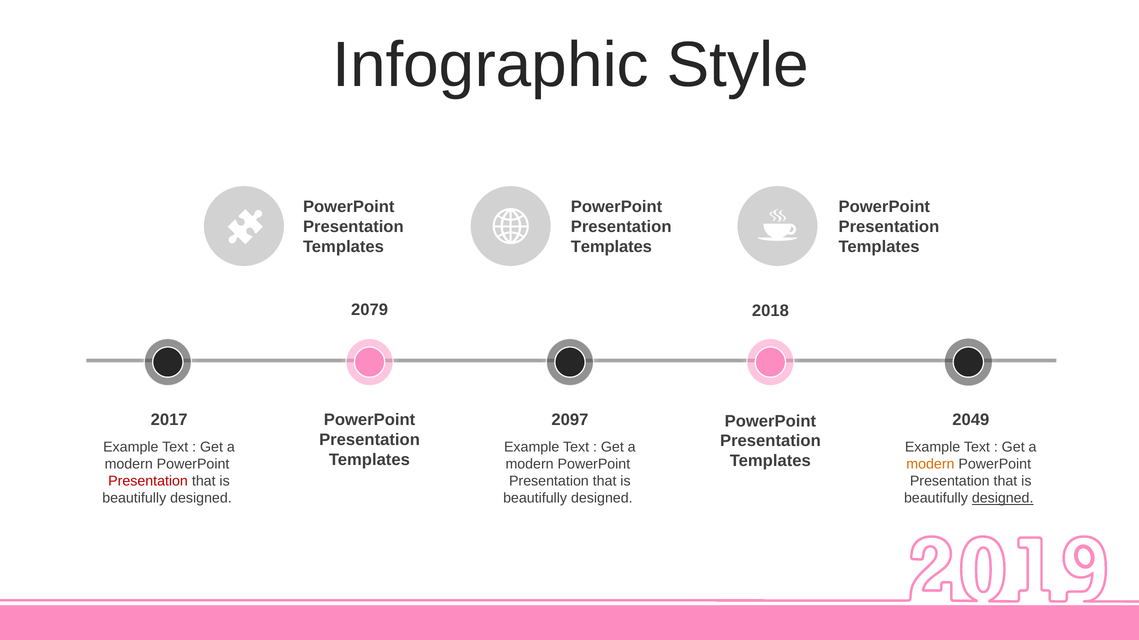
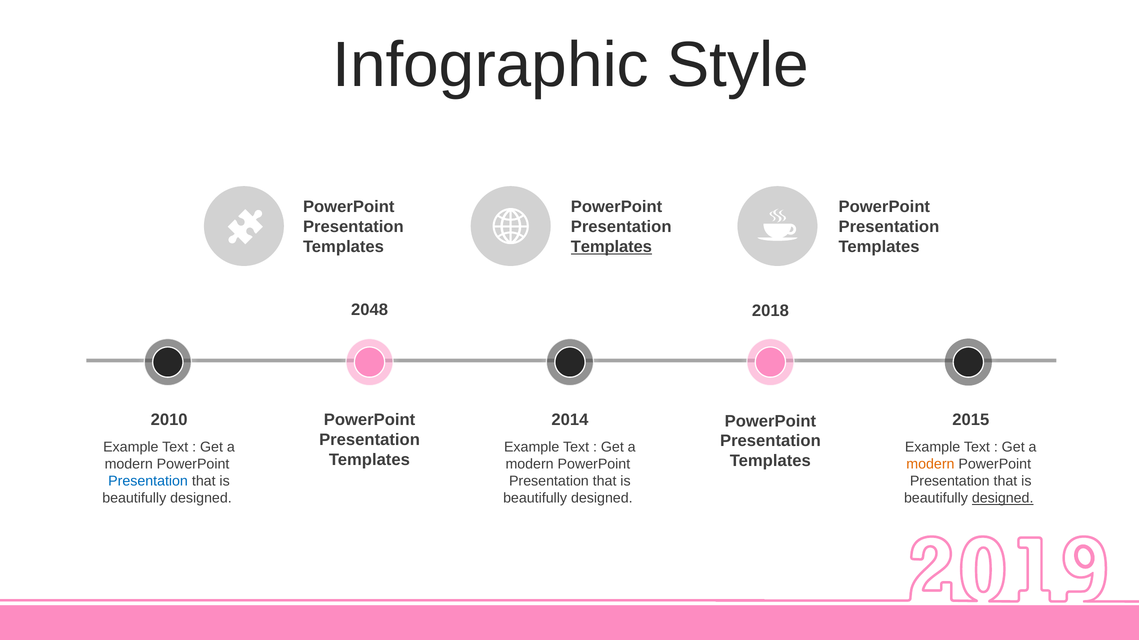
Templates at (611, 247) underline: none -> present
2079: 2079 -> 2048
2017: 2017 -> 2010
2097: 2097 -> 2014
2049: 2049 -> 2015
Presentation at (148, 482) colour: red -> blue
